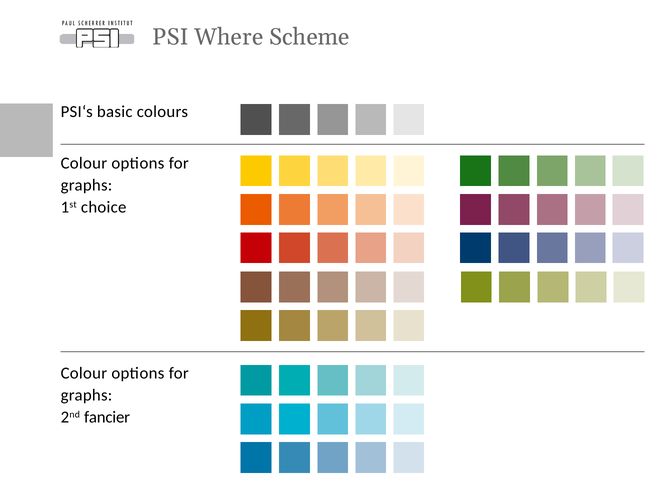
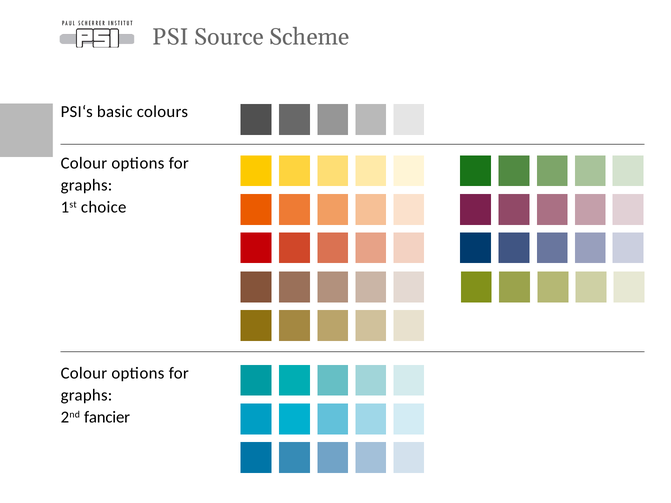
Where: Where -> Source
